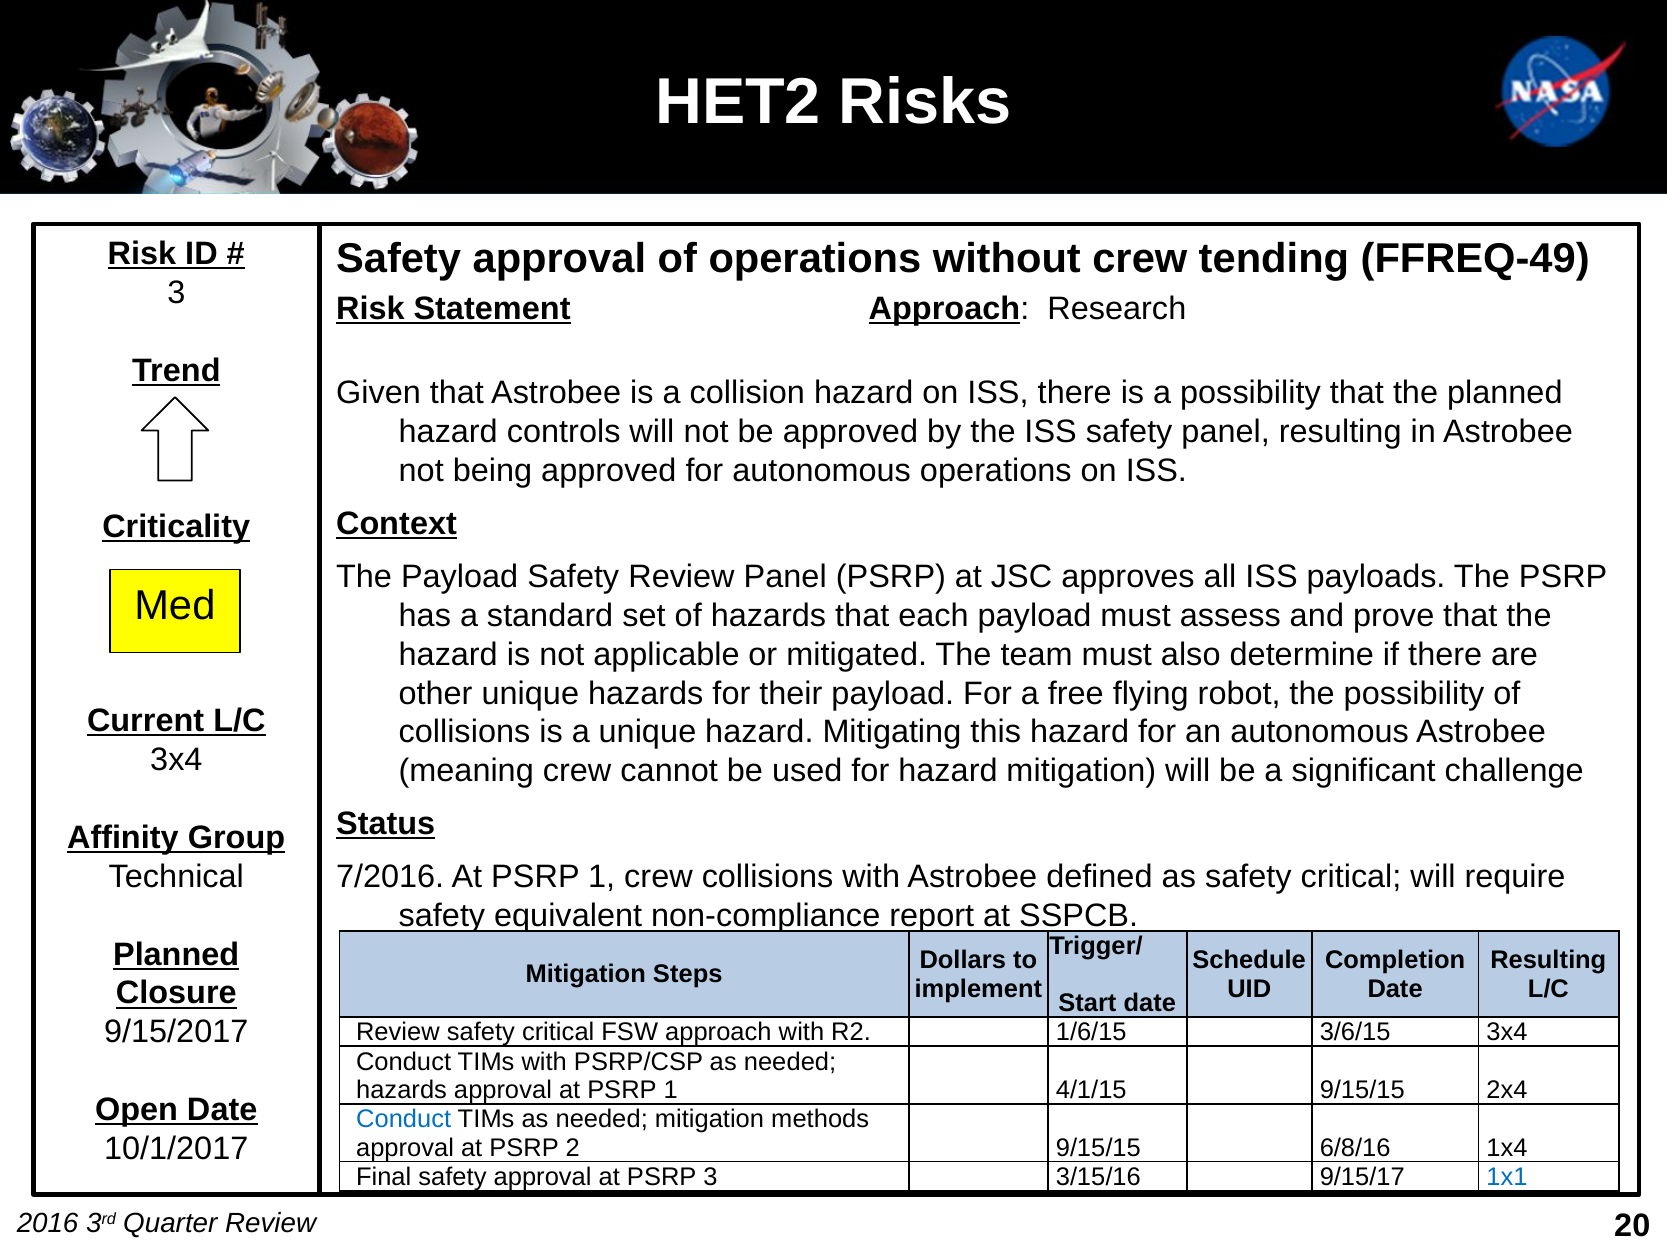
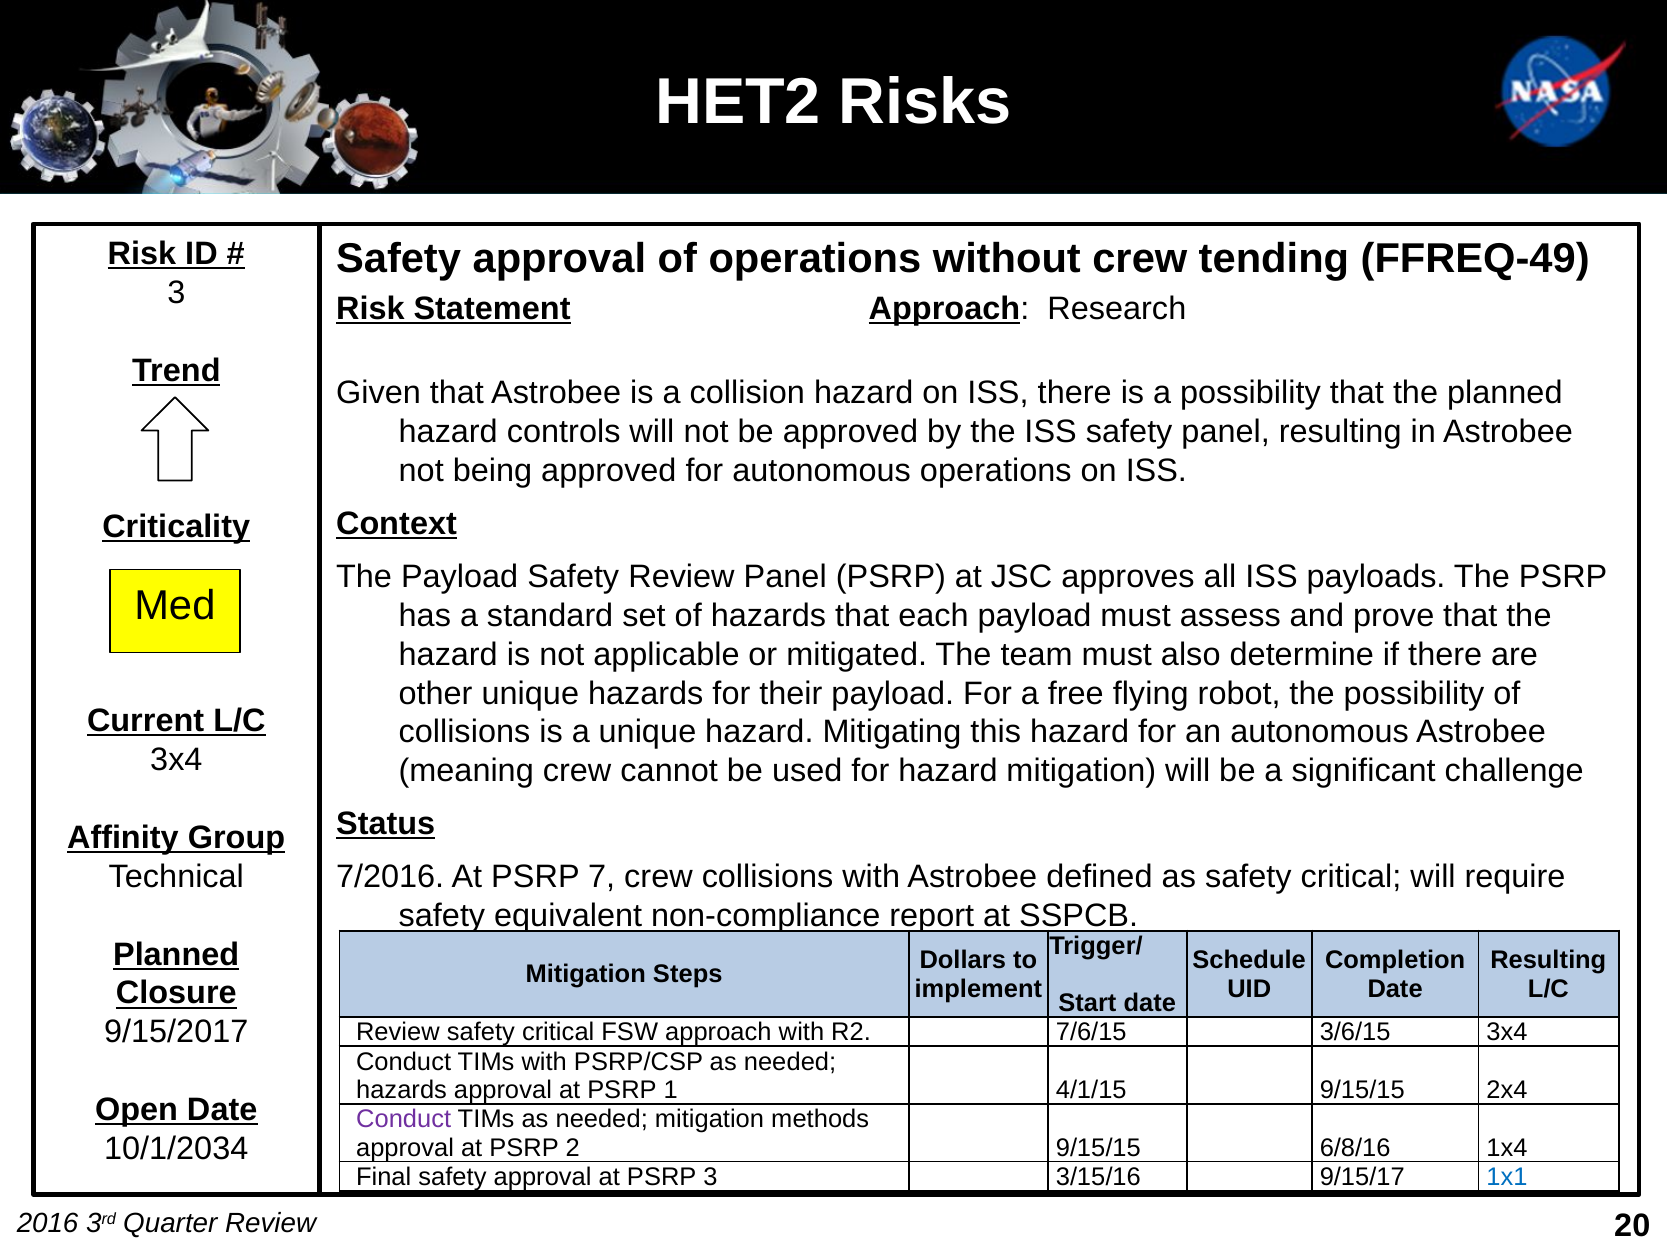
7/2016 At PSRP 1: 1 -> 7
1/6/15: 1/6/15 -> 7/6/15
Conduct at (404, 1120) colour: blue -> purple
10/1/2017: 10/1/2017 -> 10/1/2034
